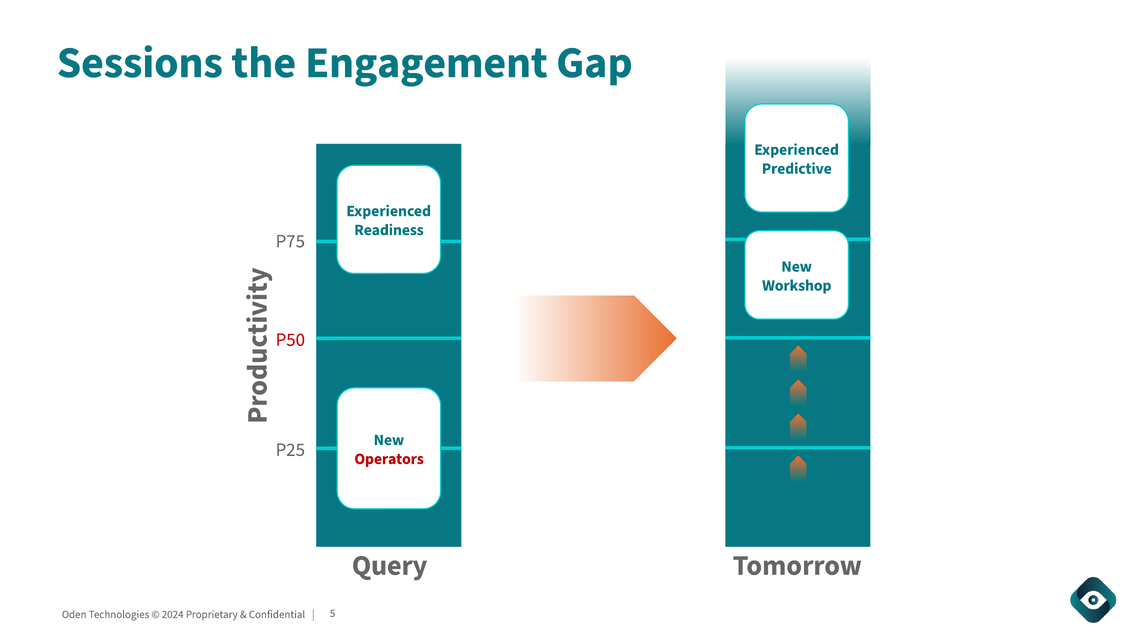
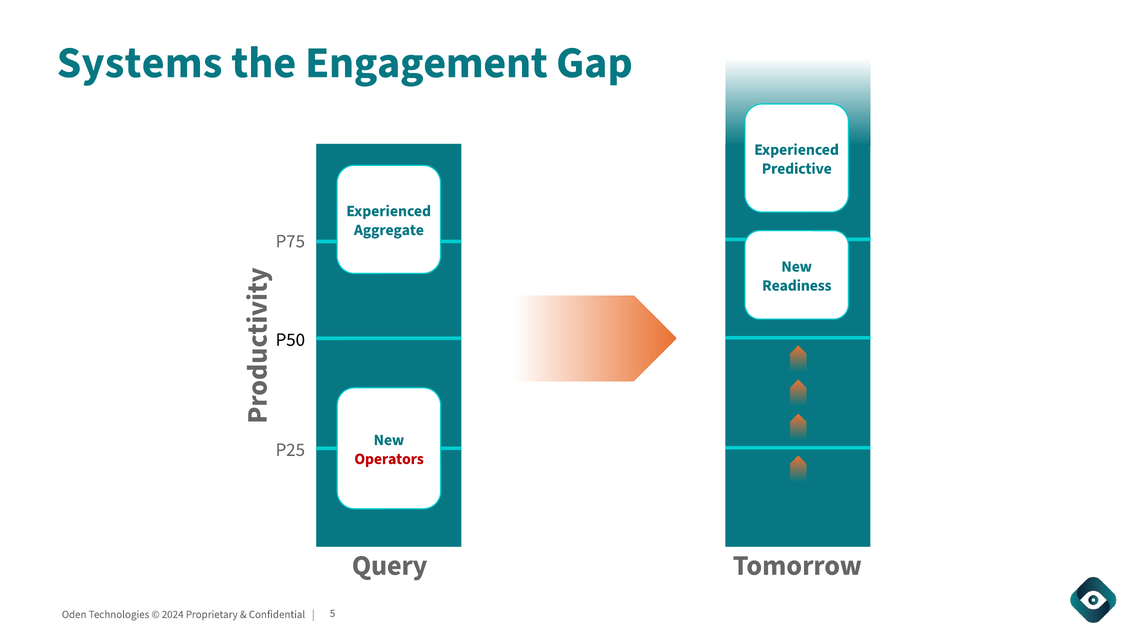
Sessions: Sessions -> Systems
Readiness: Readiness -> Aggregate
Workshop: Workshop -> Readiness
P50 colour: red -> black
